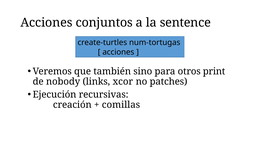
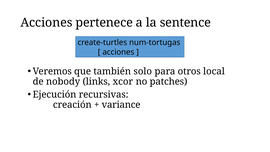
conjuntos: conjuntos -> pertenece
sino: sino -> solo
print: print -> local
comillas: comillas -> variance
